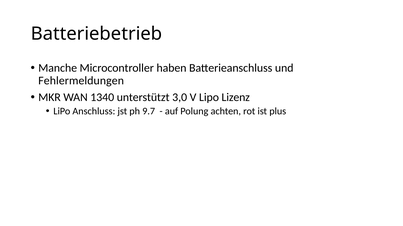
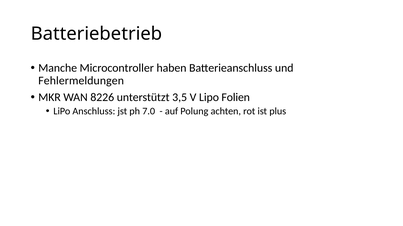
1340: 1340 -> 8226
3,0: 3,0 -> 3,5
Lizenz: Lizenz -> Folien
9.7: 9.7 -> 7.0
